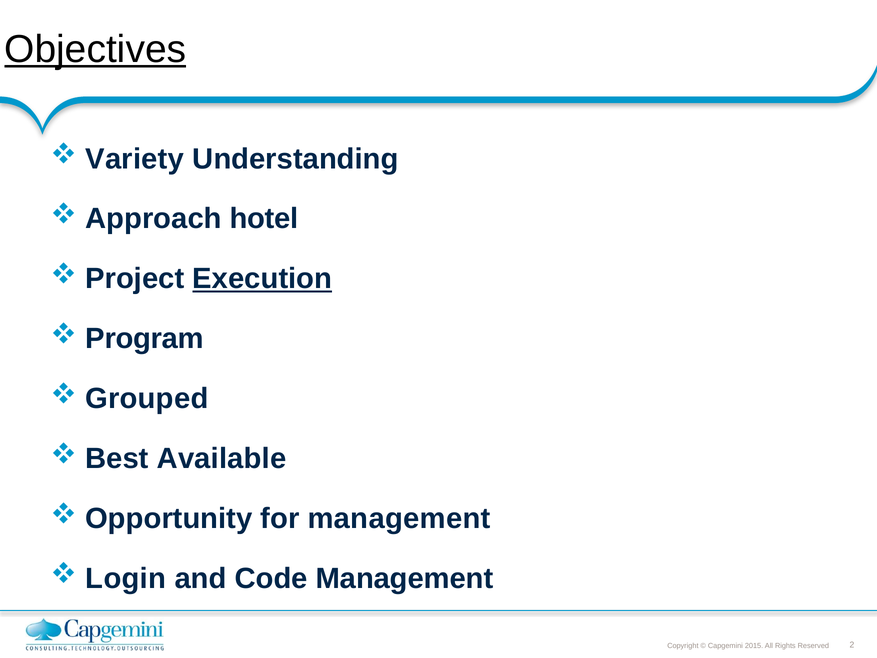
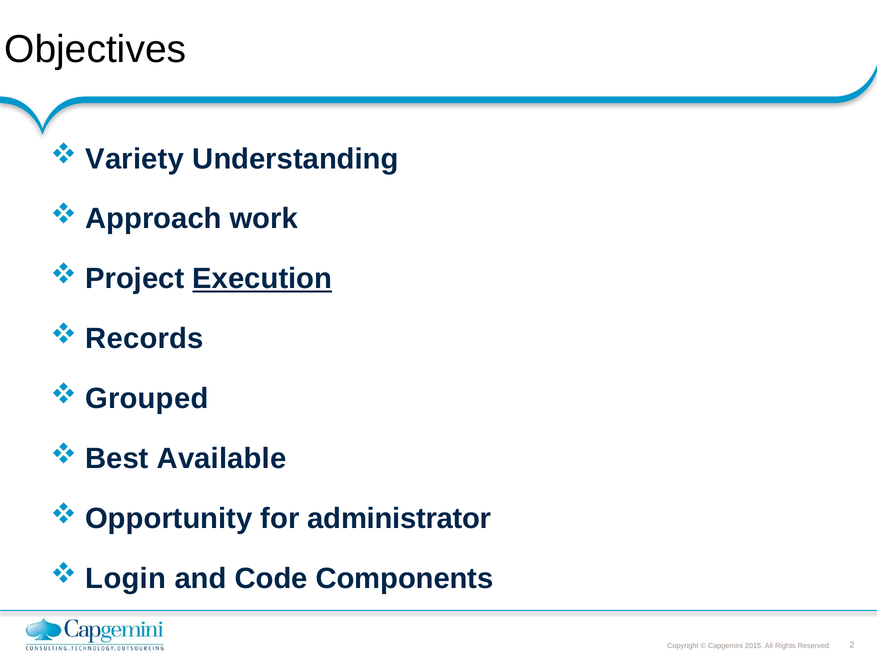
Objectives underline: present -> none
hotel: hotel -> work
Program: Program -> Records
for management: management -> administrator
Code Management: Management -> Components
